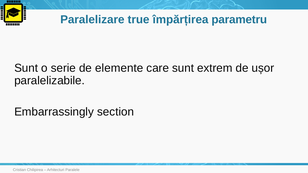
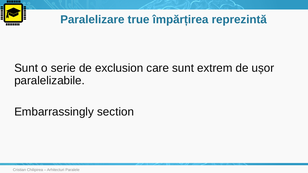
parametru: parametru -> reprezintă
elemente: elemente -> exclusion
